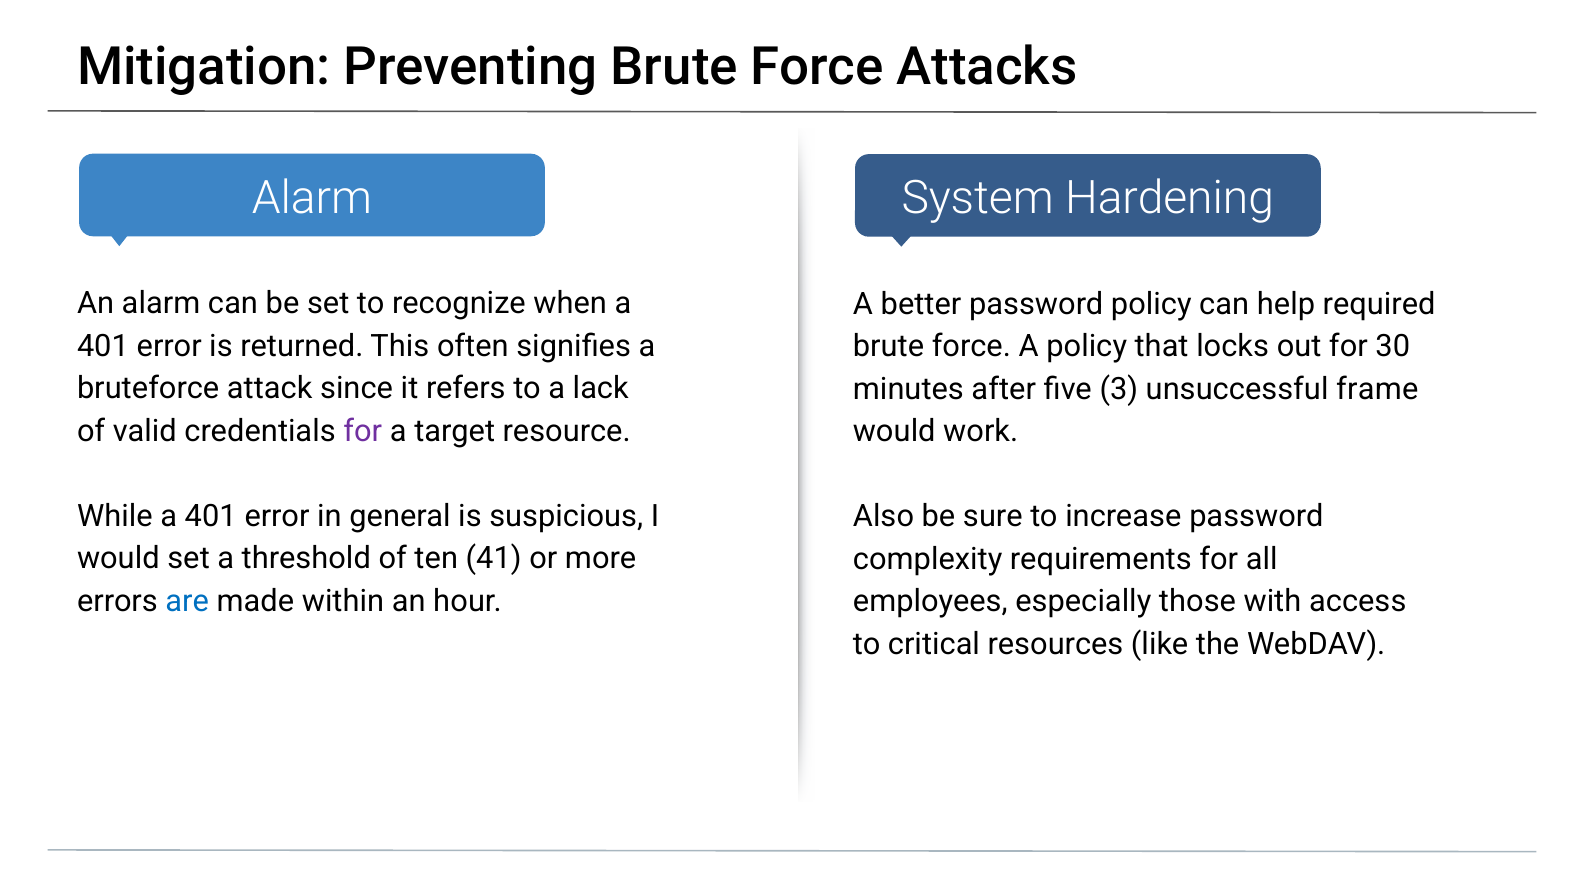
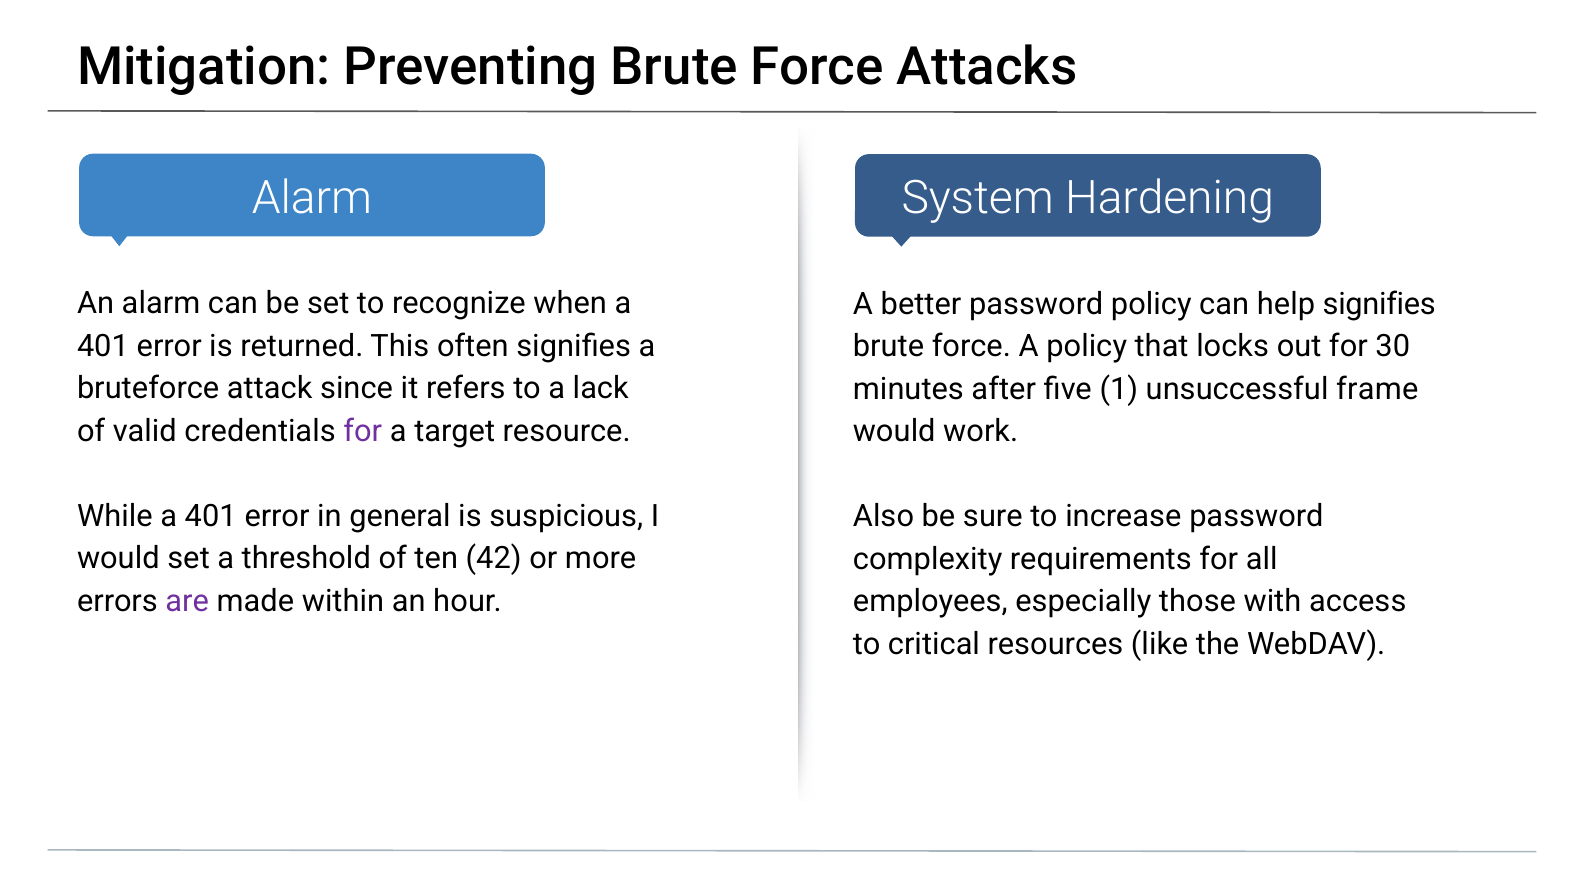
help required: required -> signifies
3: 3 -> 1
41: 41 -> 42
are colour: blue -> purple
